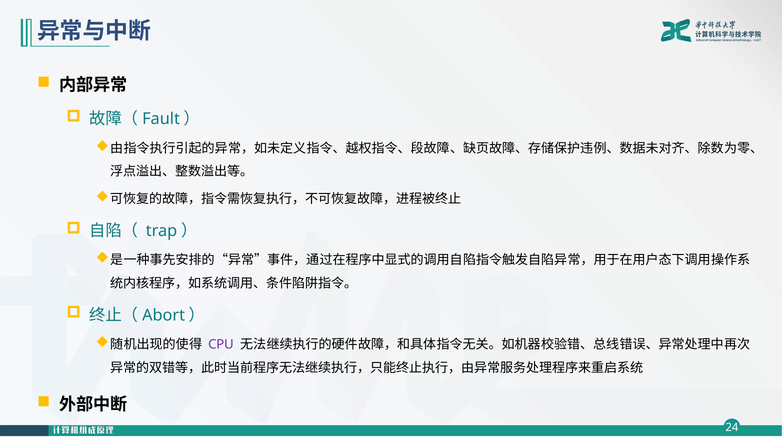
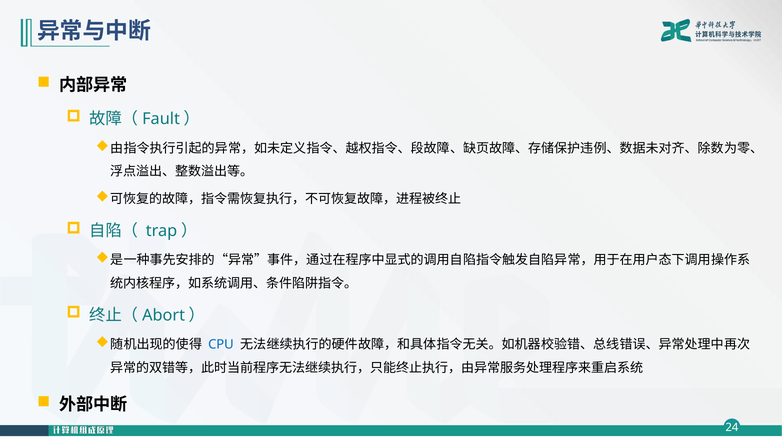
CPU colour: purple -> blue
